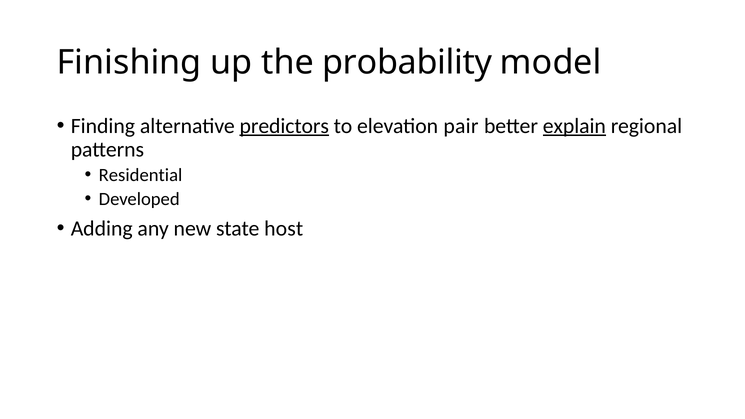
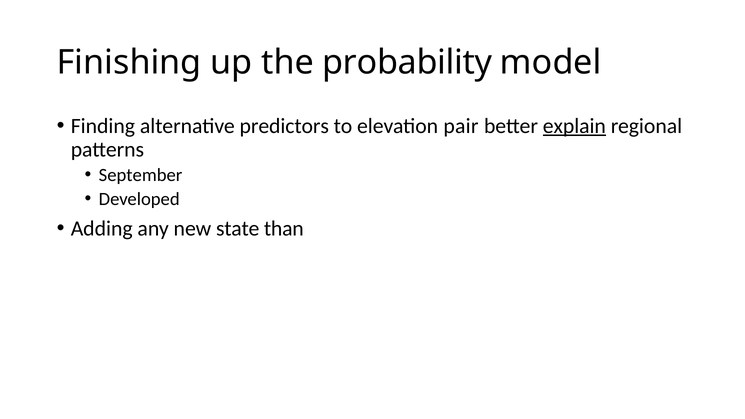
predictors underline: present -> none
Residential: Residential -> September
host: host -> than
